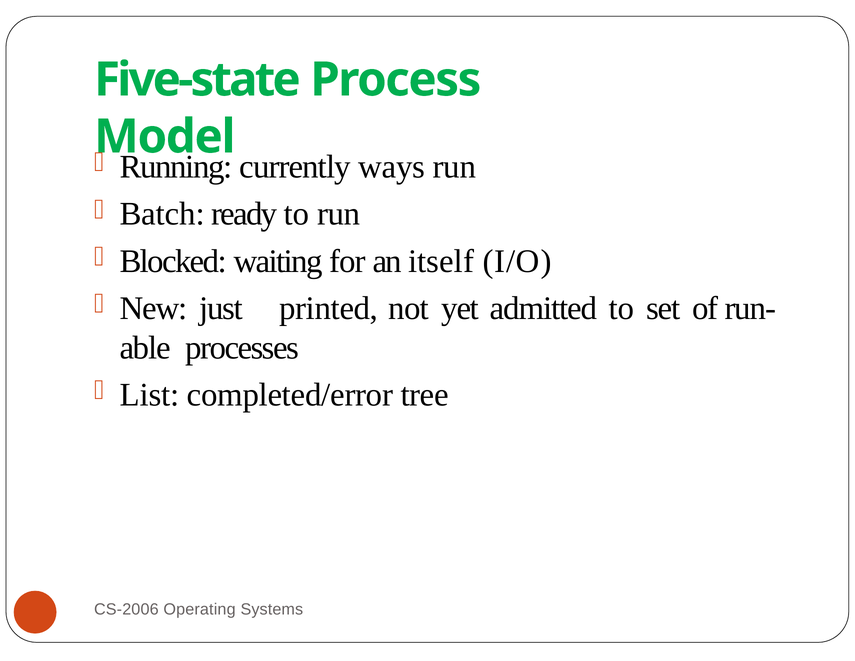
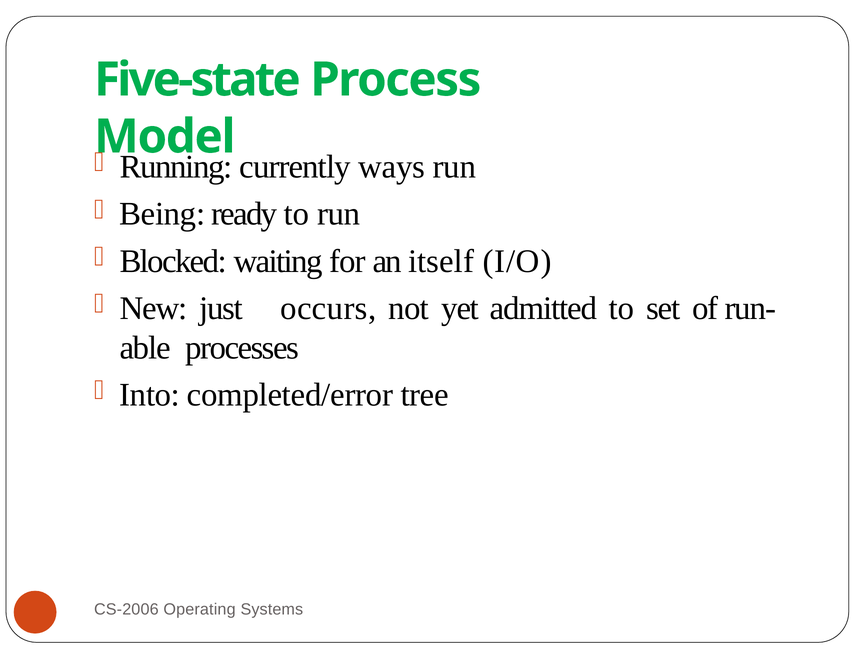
Batch: Batch -> Being
printed: printed -> occurs
List: List -> Into
